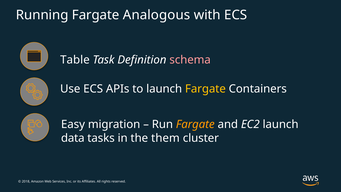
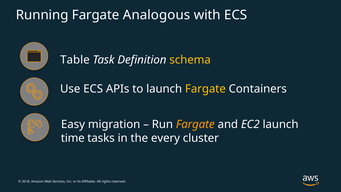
schema colour: pink -> yellow
data: data -> time
them: them -> every
